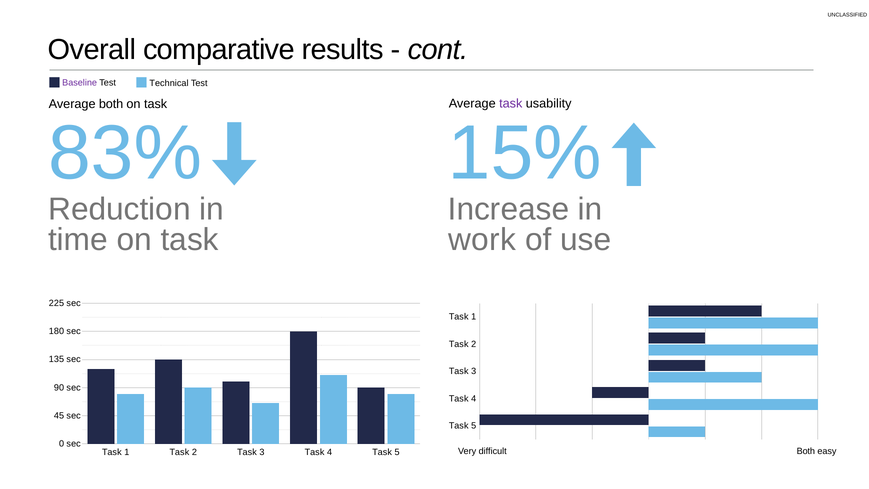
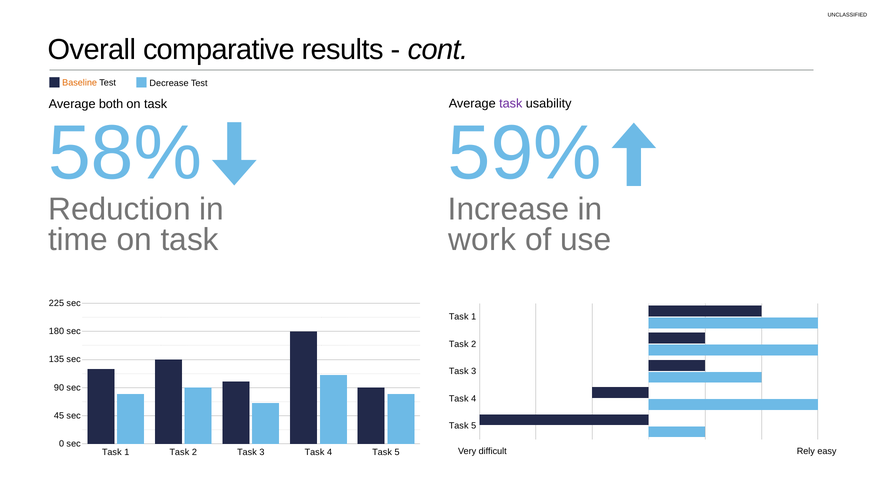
Baseline colour: purple -> orange
Technical: Technical -> Decrease
83%: 83% -> 58%
15%: 15% -> 59%
Both at (806, 451): Both -> Rely
